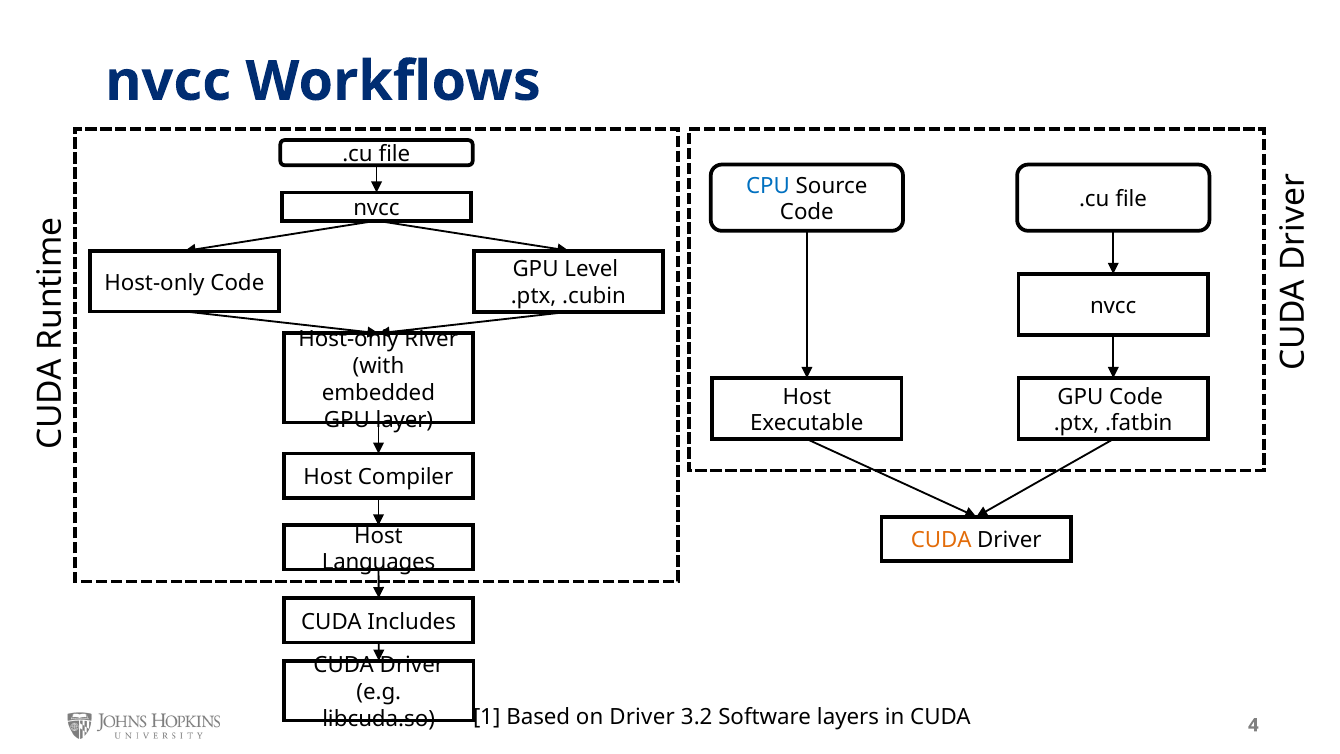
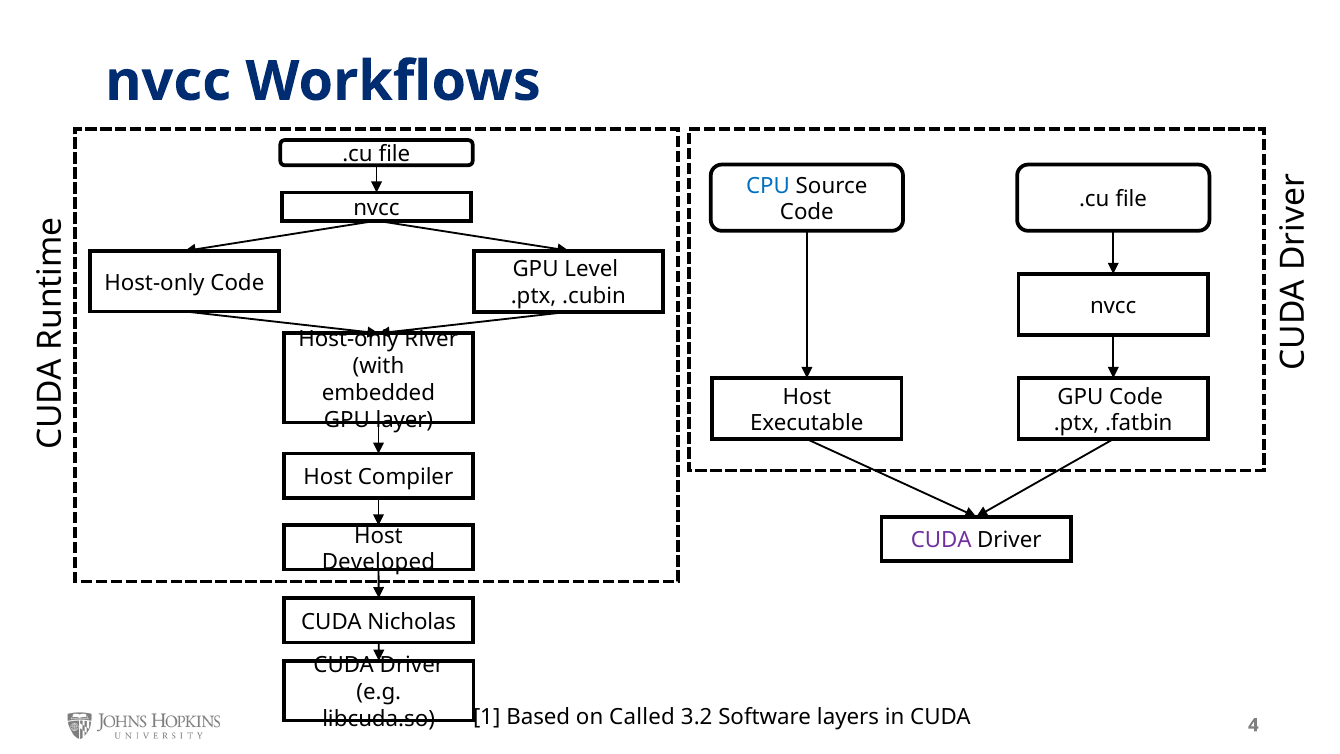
CUDA at (941, 540) colour: orange -> purple
Languages: Languages -> Developed
Includes: Includes -> Nicholas
on Driver: Driver -> Called
